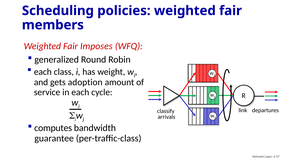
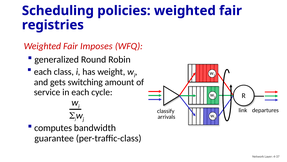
members: members -> registries
adoption: adoption -> switching
